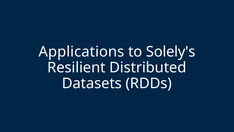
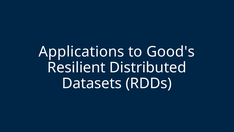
Solely's: Solely's -> Good's
